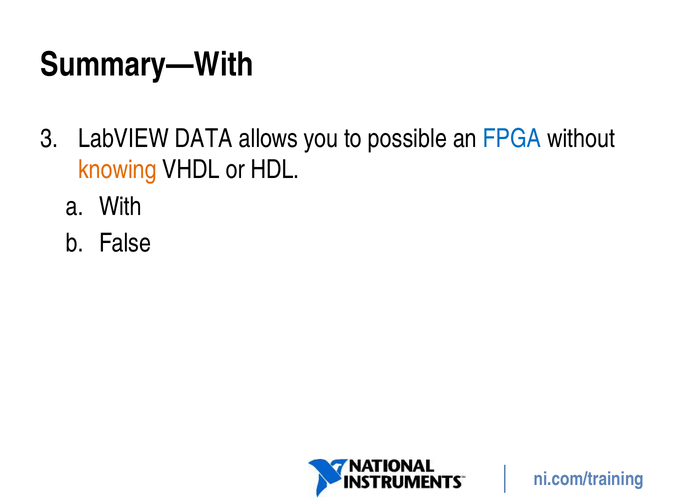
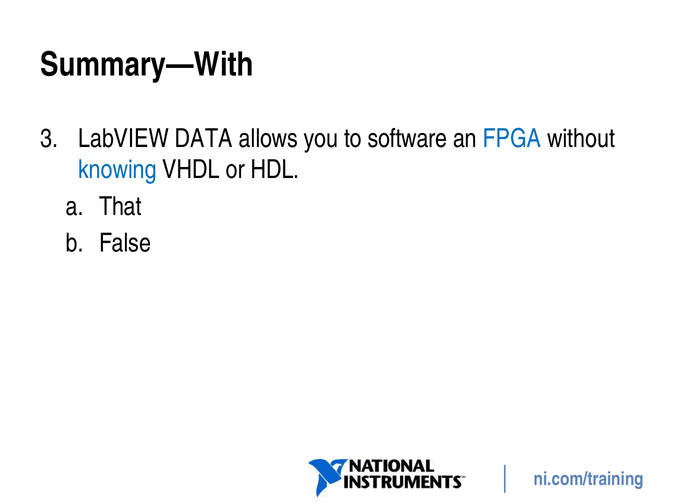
possible: possible -> software
knowing colour: orange -> blue
With: With -> That
